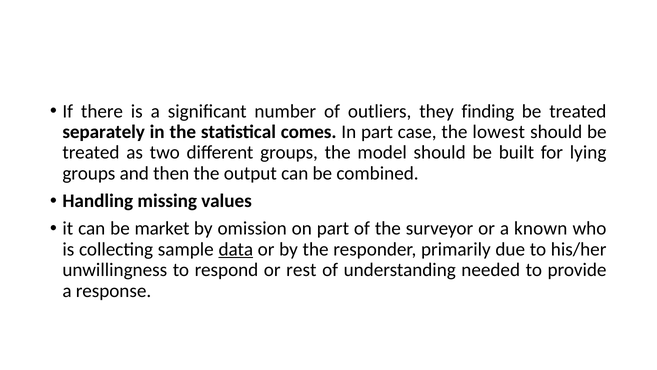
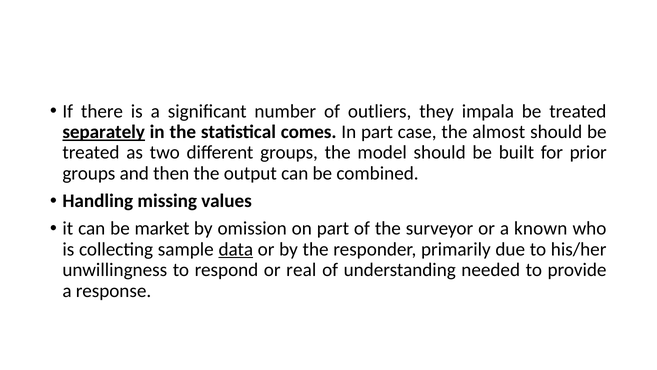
finding: finding -> impala
separately underline: none -> present
lowest: lowest -> almost
lying: lying -> prior
rest: rest -> real
